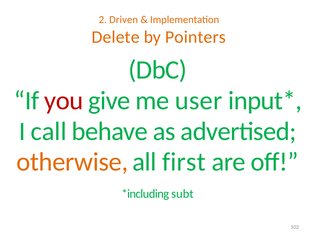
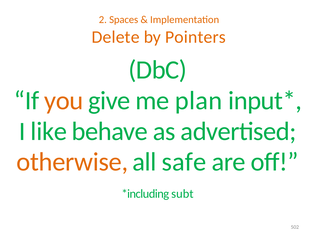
Driven: Driven -> Spaces
you colour: red -> orange
user: user -> plan
call: call -> like
first: first -> safe
